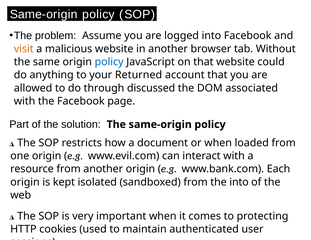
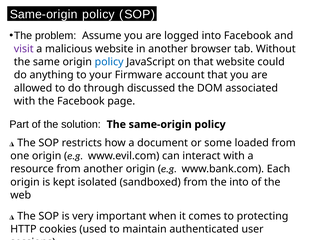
visit colour: orange -> purple
Returned: Returned -> Firmware
or when: when -> some
